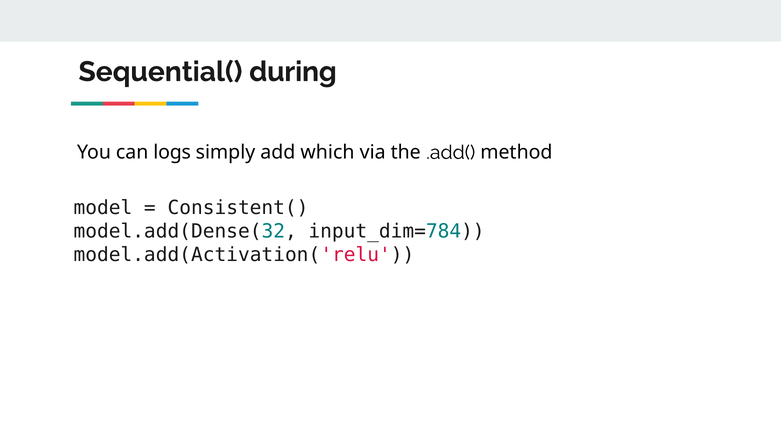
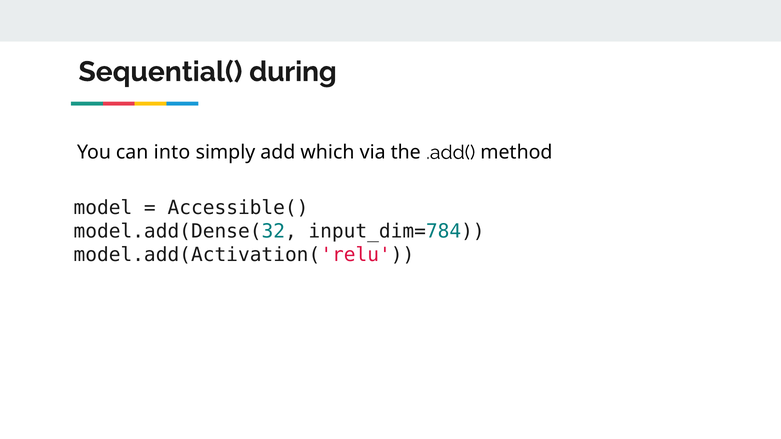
logs: logs -> into
Consistent(: Consistent( -> Accessible(
